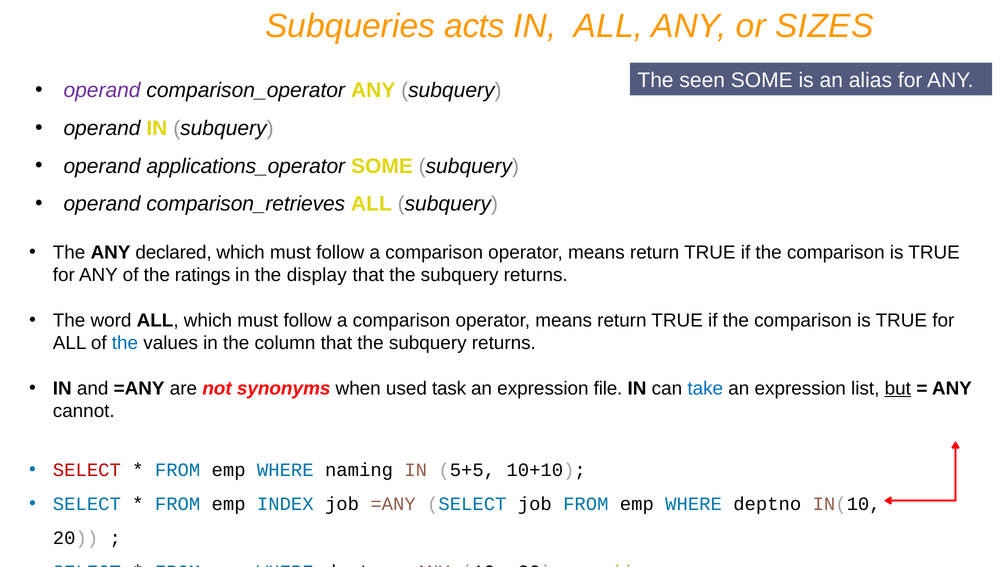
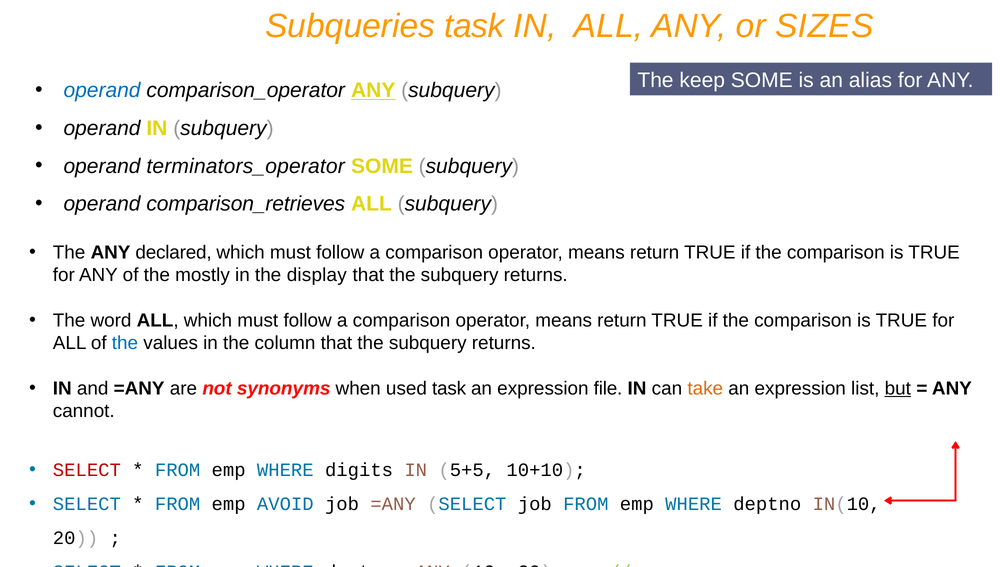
Subqueries acts: acts -> task
seen: seen -> keep
operand at (102, 91) colour: purple -> blue
ANY at (373, 91) underline: none -> present
applications_operator: applications_operator -> terminators_operator
ratings: ratings -> mostly
take colour: blue -> orange
naming: naming -> digits
INDEX: INDEX -> AVOID
